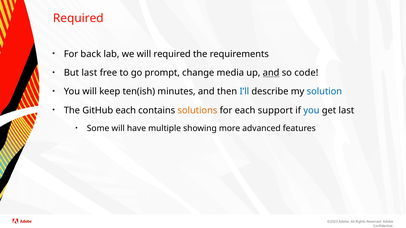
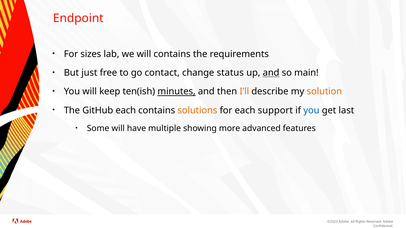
Required at (78, 18): Required -> Endpoint
back: back -> sizes
will required: required -> contains
But last: last -> just
prompt: prompt -> contact
media: media -> status
code: code -> main
minutes underline: none -> present
I’ll colour: blue -> orange
solution colour: blue -> orange
